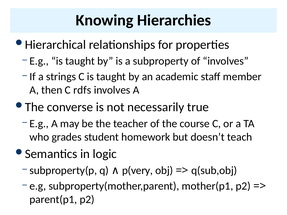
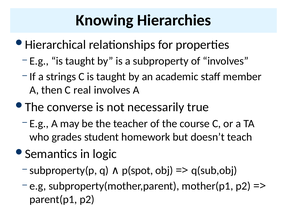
rdfs: rdfs -> real
p(very: p(very -> p(spot
